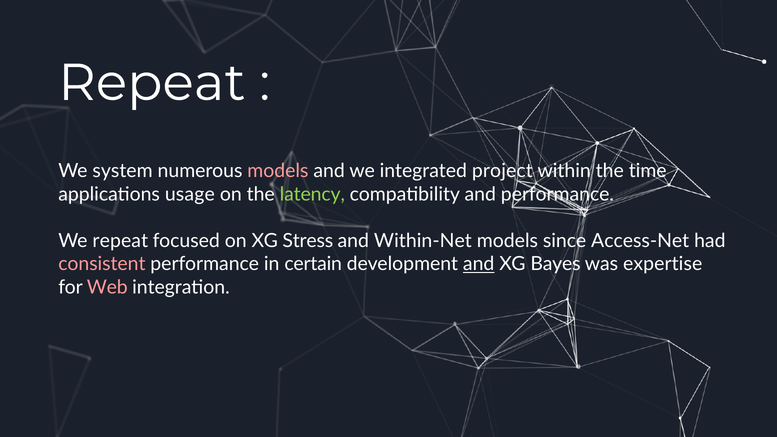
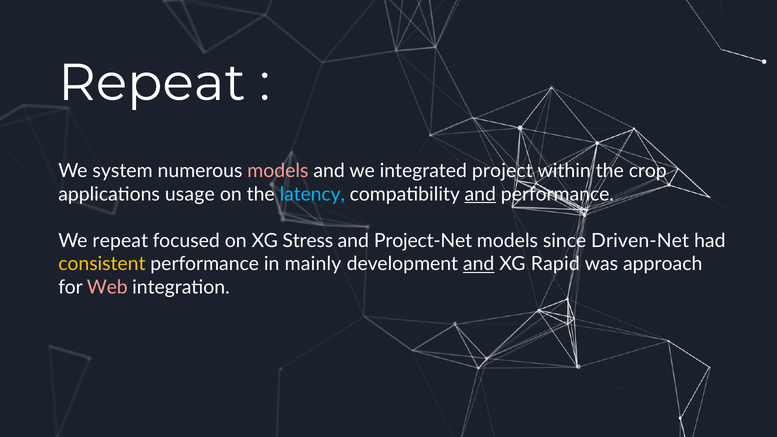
time: time -> crop
latency colour: light green -> light blue
and at (480, 194) underline: none -> present
Within-Net: Within-Net -> Project-Net
Access-Net: Access-Net -> Driven-Net
consistent colour: pink -> yellow
certain: certain -> mainly
Bayes: Bayes -> Rapid
expertise: expertise -> approach
